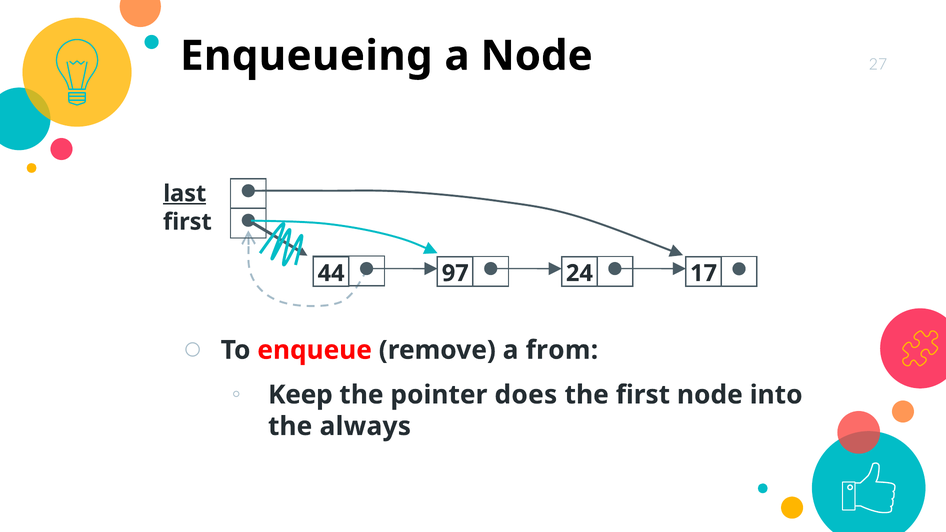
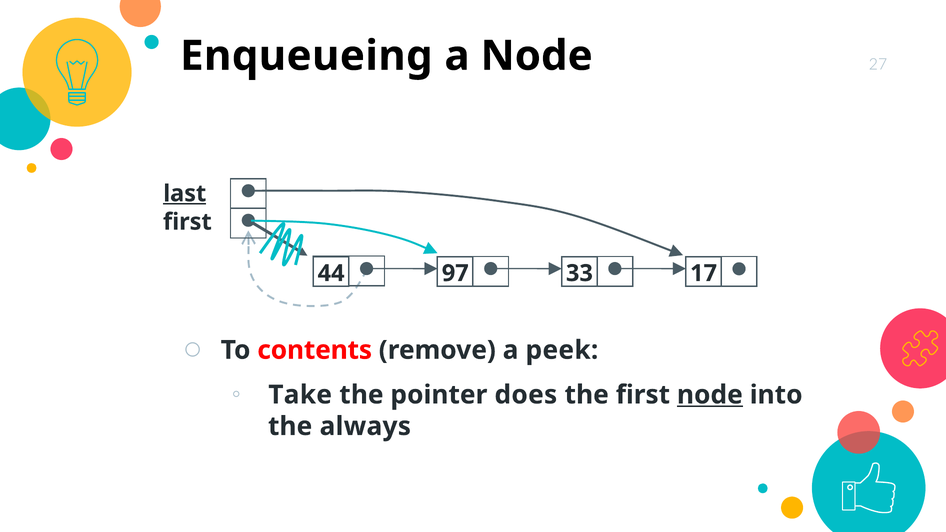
24: 24 -> 33
enqueue: enqueue -> contents
from: from -> peek
Keep: Keep -> Take
node at (710, 395) underline: none -> present
